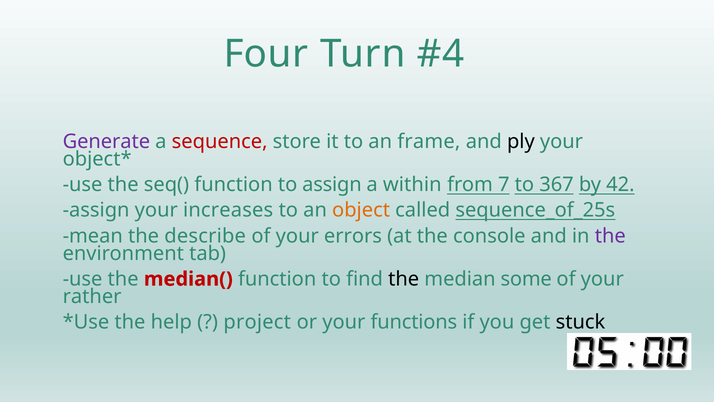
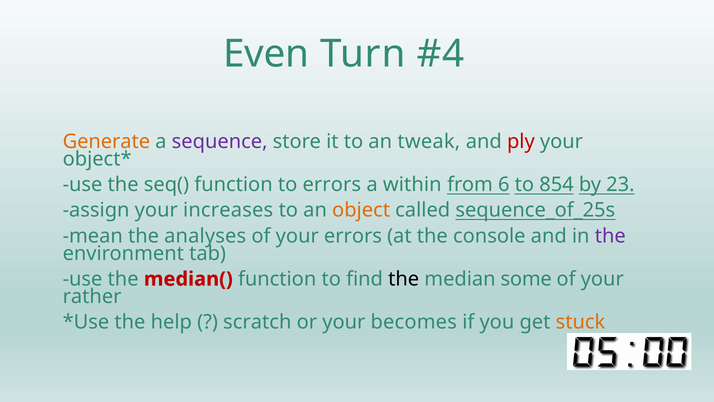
Four: Four -> Even
Generate colour: purple -> orange
sequence colour: red -> purple
frame: frame -> tweak
ply colour: black -> red
to assign: assign -> errors
7: 7 -> 6
367: 367 -> 854
42: 42 -> 23
describe: describe -> analyses
project: project -> scratch
functions: functions -> becomes
stuck colour: black -> orange
